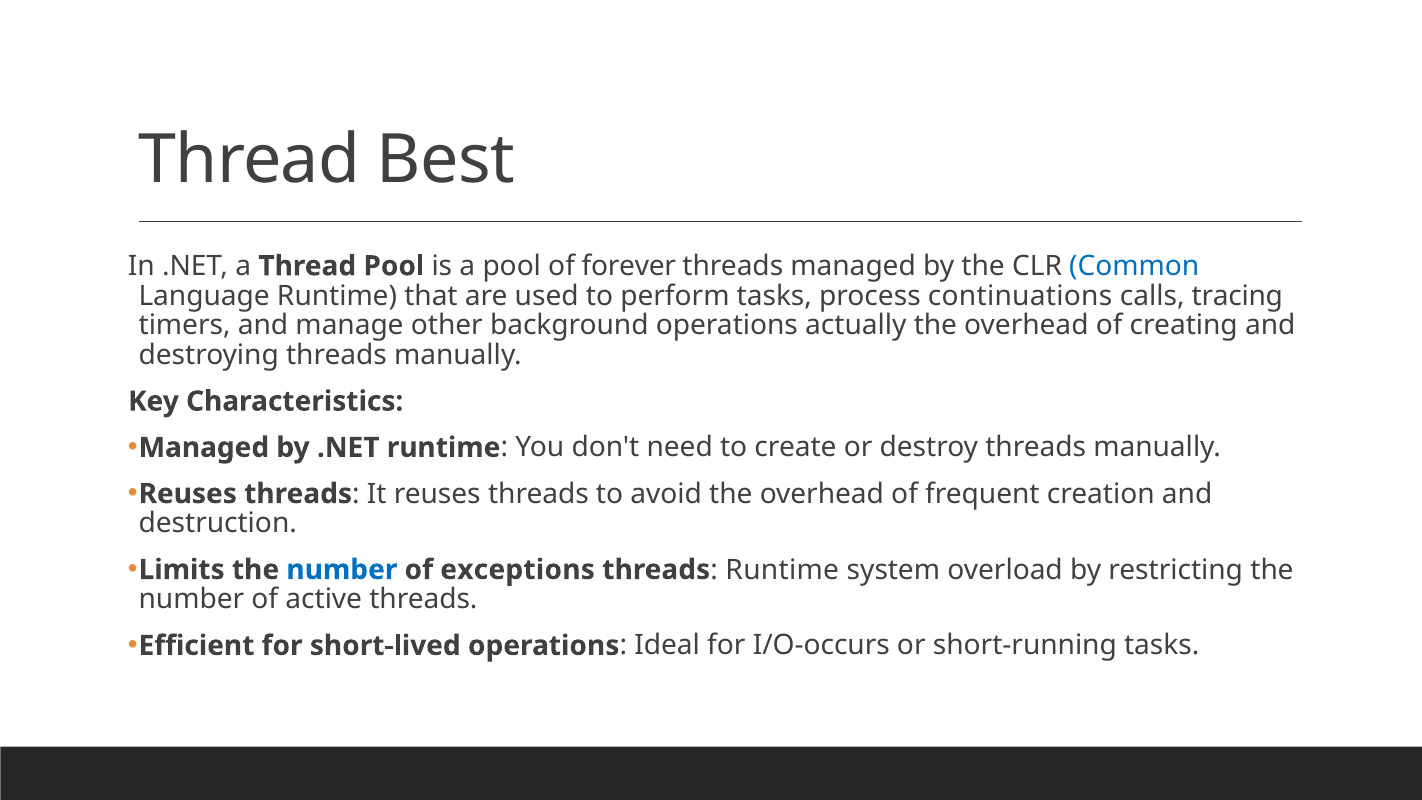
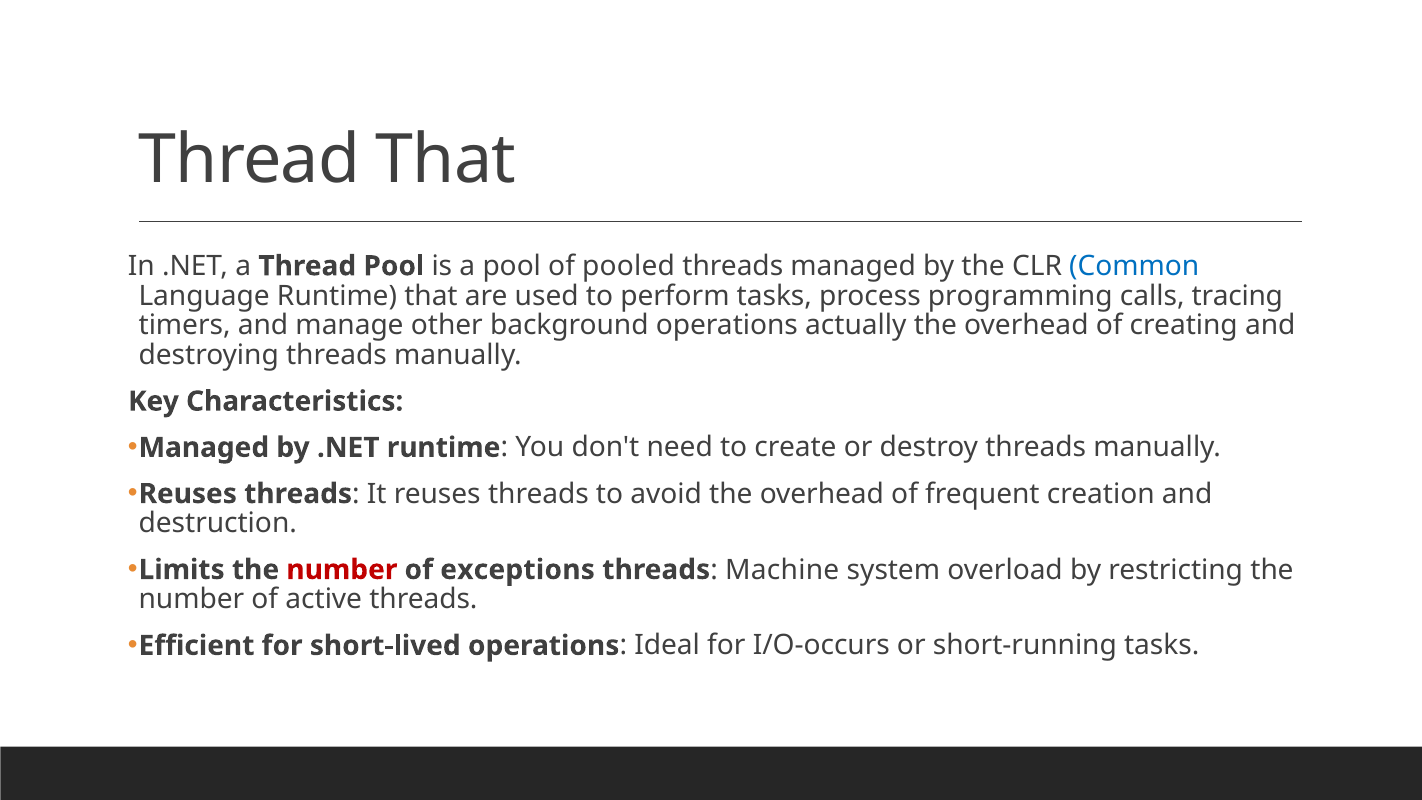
Thread Best: Best -> That
forever: forever -> pooled
continuations: continuations -> programming
number at (342, 570) colour: blue -> red
Runtime at (782, 570): Runtime -> Machine
